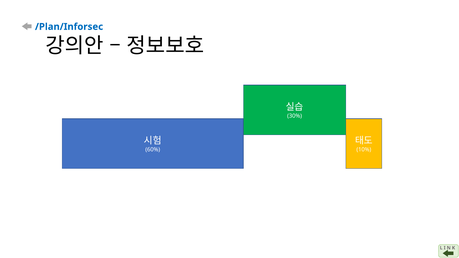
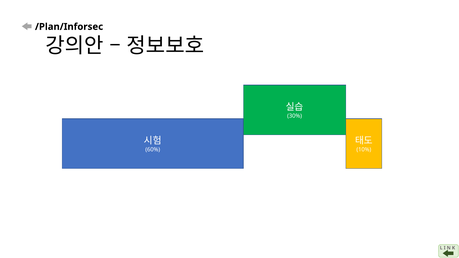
/Plan/Inforsec colour: blue -> black
